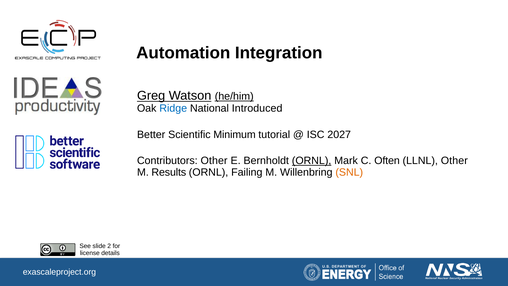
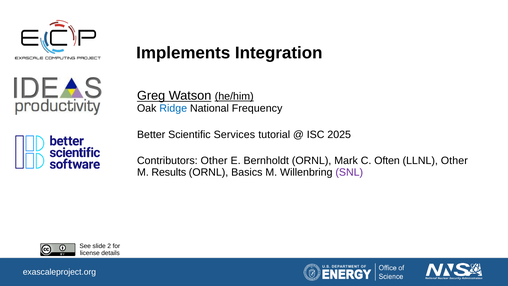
Automation: Automation -> Implements
Introduced: Introduced -> Frequency
Minimum: Minimum -> Services
2027: 2027 -> 2025
ORNL at (312, 161) underline: present -> none
Failing: Failing -> Basics
SNL colour: orange -> purple
